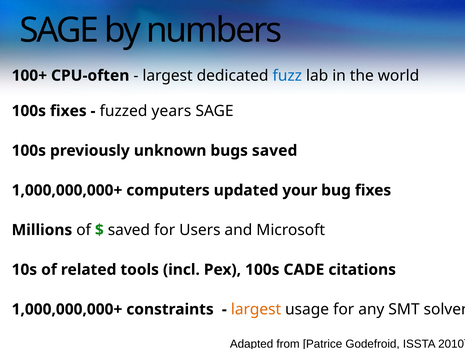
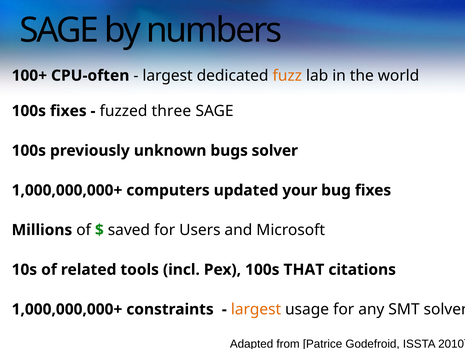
fuzz colour: blue -> orange
years: years -> three
bugs saved: saved -> solver
CADE: CADE -> THAT
